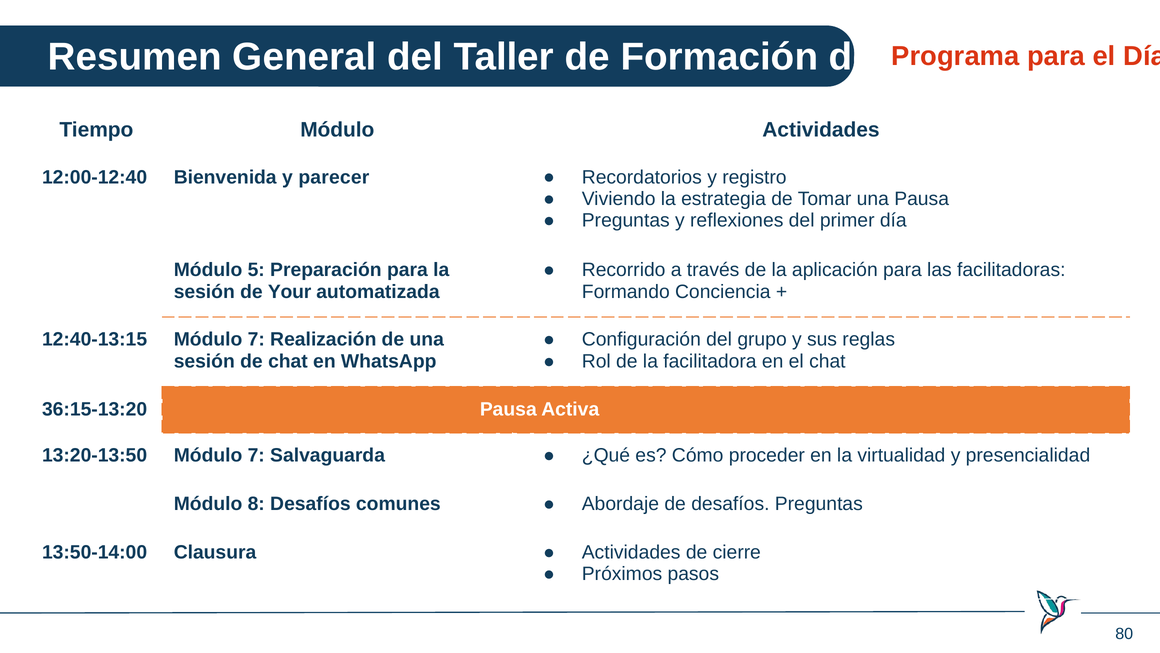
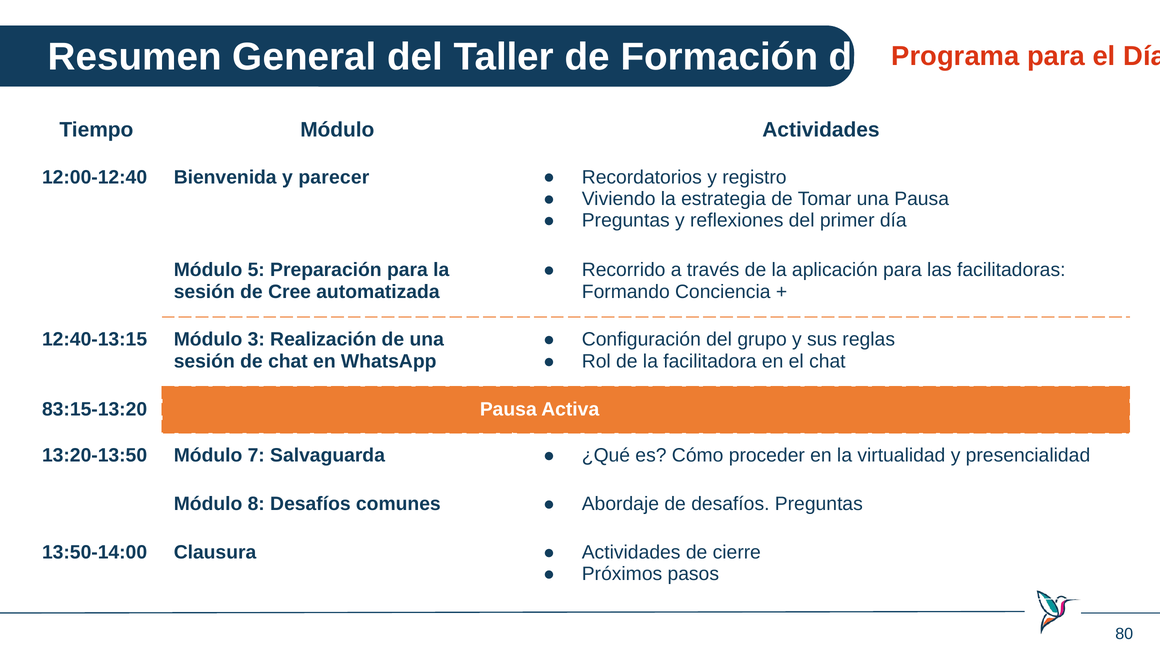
Your: Your -> Cree
12:40-13:15 Módulo 7: 7 -> 3
36:15-13:20: 36:15-13:20 -> 83:15-13:20
